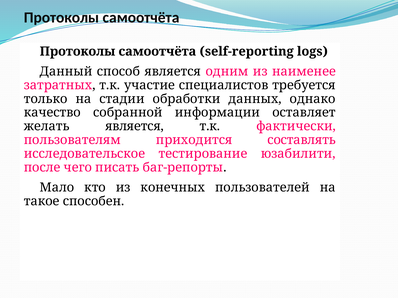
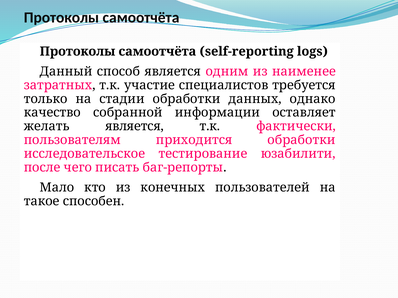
приходится составлять: составлять -> обработки
